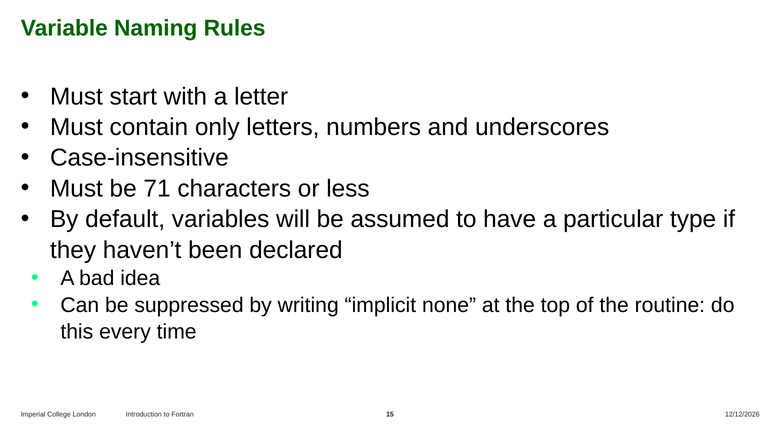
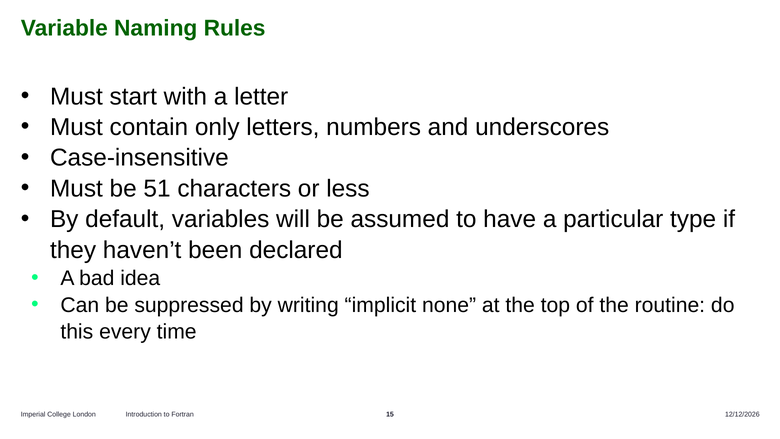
71: 71 -> 51
